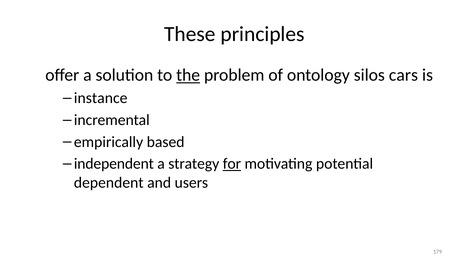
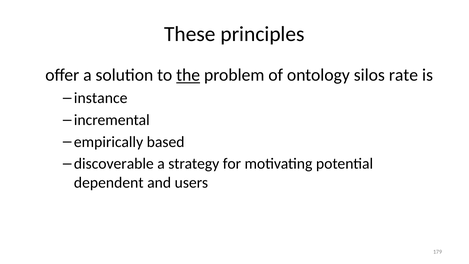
cars: cars -> rate
independent: independent -> discoverable
for underline: present -> none
